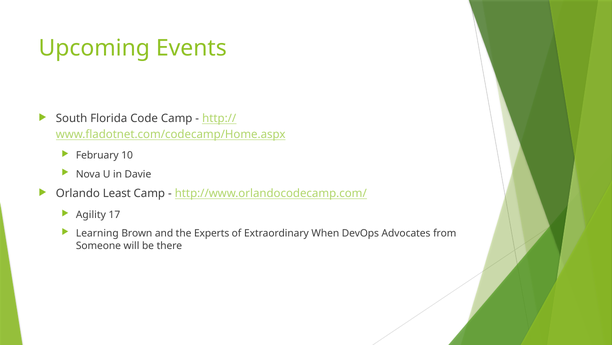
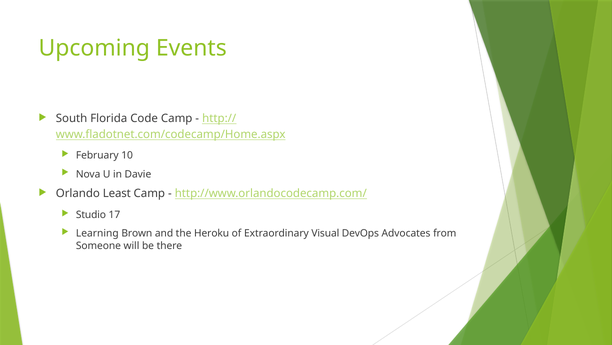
Agility: Agility -> Studio
Experts: Experts -> Heroku
When: When -> Visual
